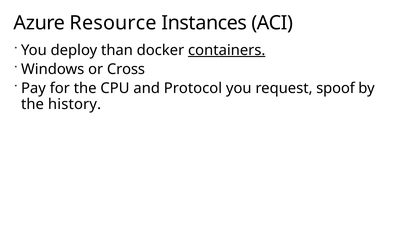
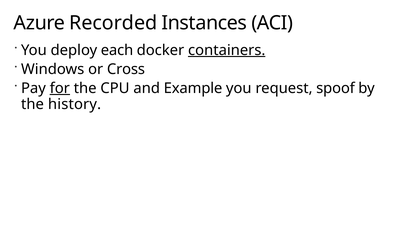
Resource: Resource -> Recorded
than: than -> each
for underline: none -> present
Protocol: Protocol -> Example
